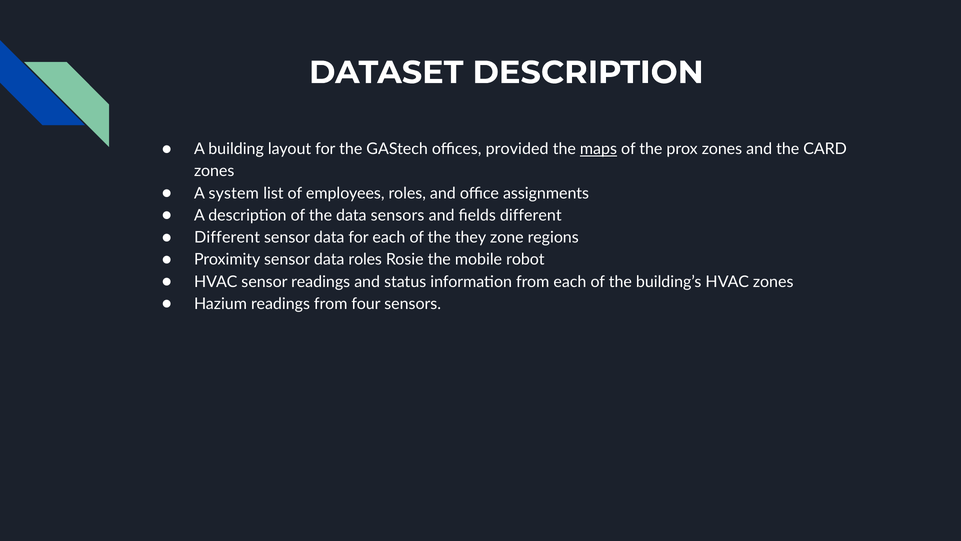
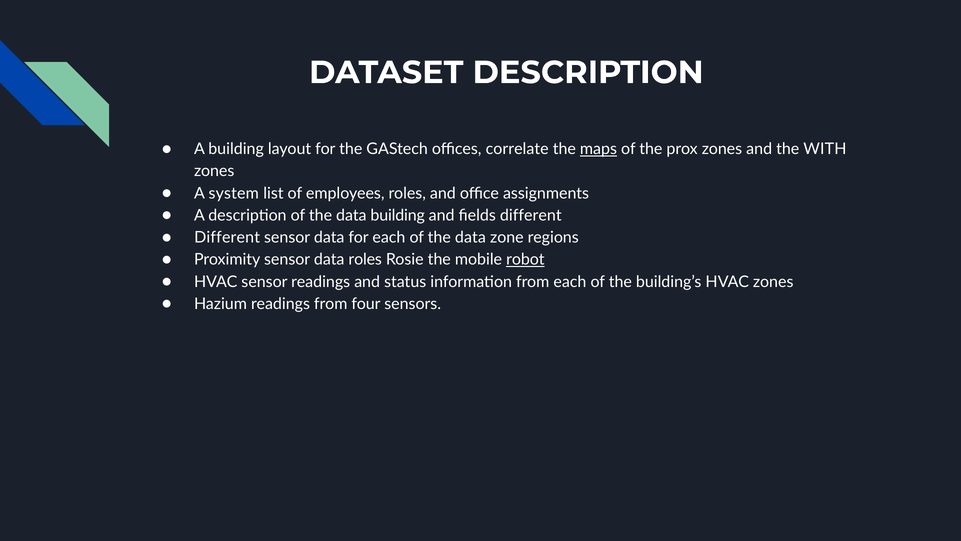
provided: provided -> correlate
CARD: CARD -> WITH
data sensors: sensors -> building
each of the they: they -> data
robot underline: none -> present
